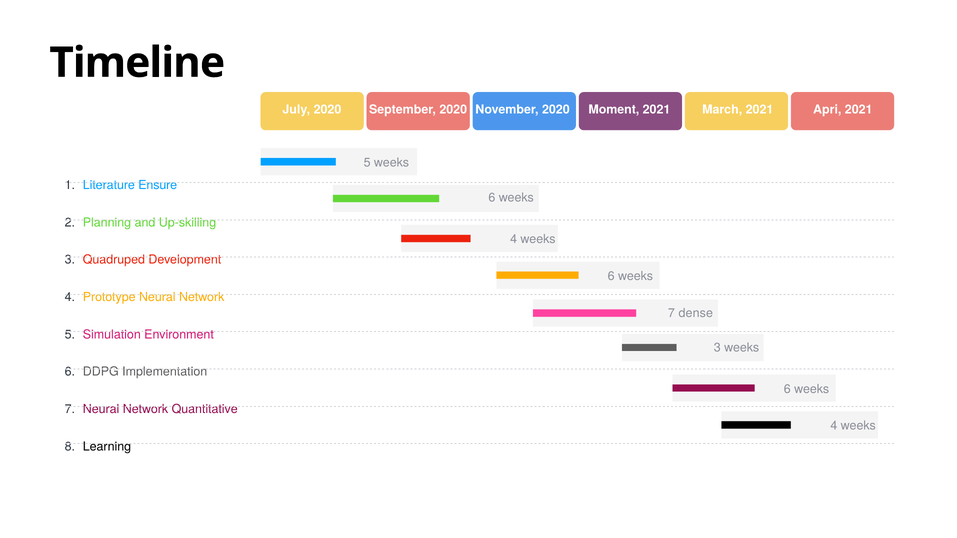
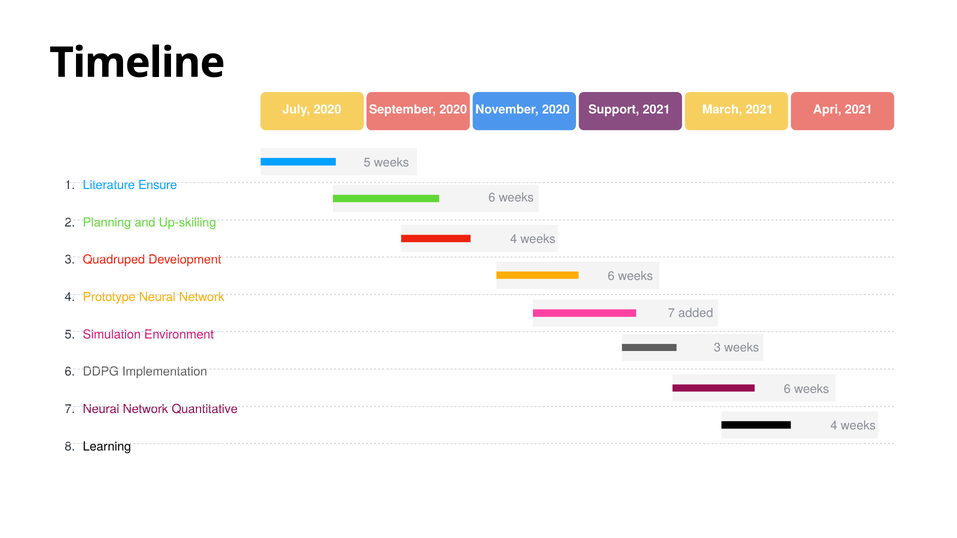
Moment: Moment -> Support
dense: dense -> added
